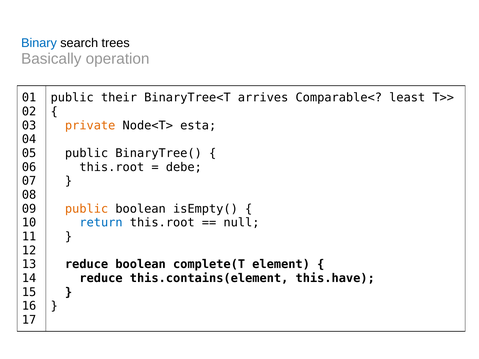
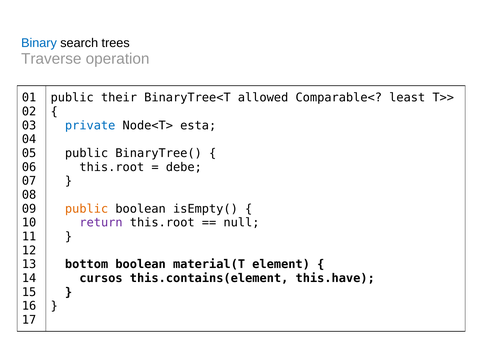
Basically: Basically -> Traverse
arrives: arrives -> allowed
private colour: orange -> blue
return colour: blue -> purple
reduce at (87, 264): reduce -> bottom
complete(T: complete(T -> material(T
reduce at (101, 278): reduce -> cursos
